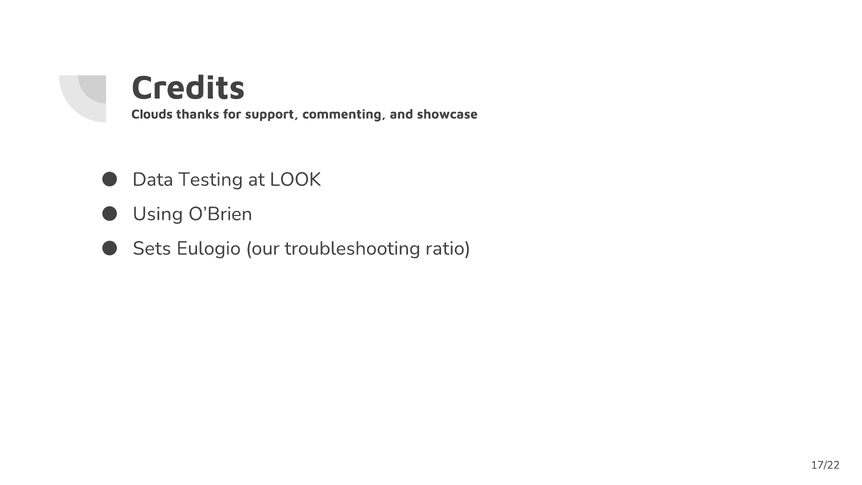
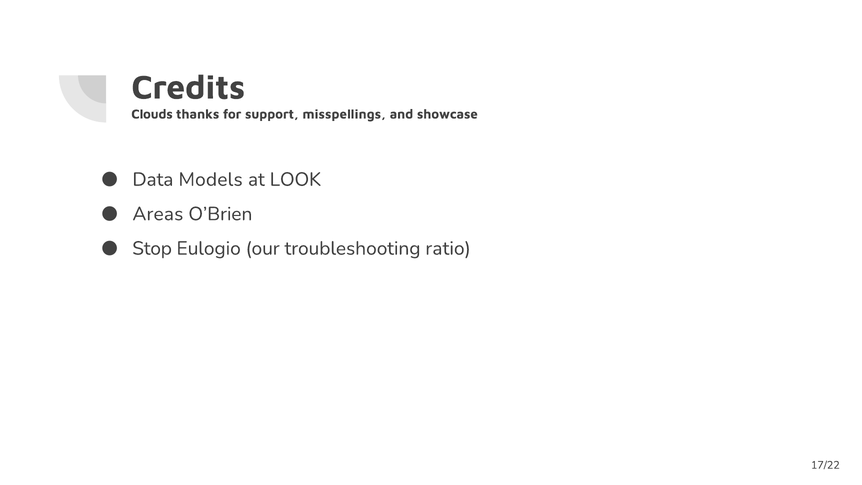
commenting: commenting -> misspellings
Testing: Testing -> Models
Using: Using -> Areas
Sets: Sets -> Stop
